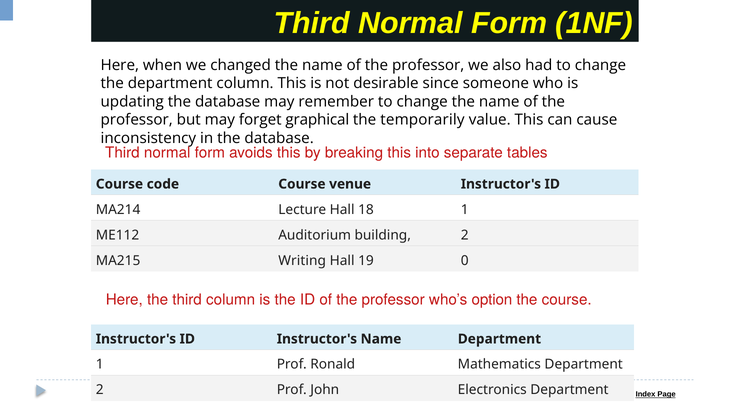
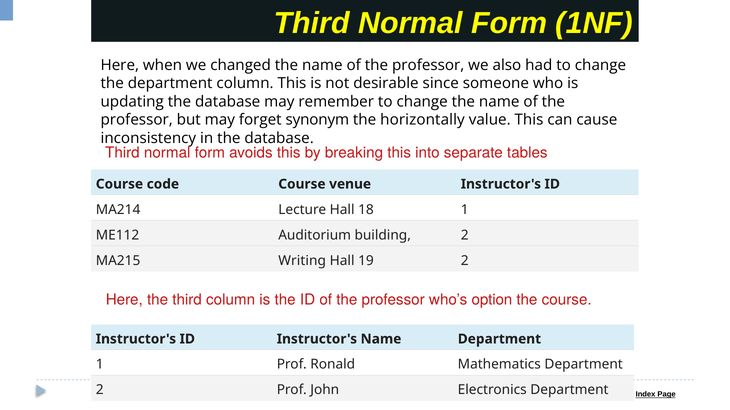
graphical: graphical -> synonym
temporarily: temporarily -> horizontally
19 0: 0 -> 2
